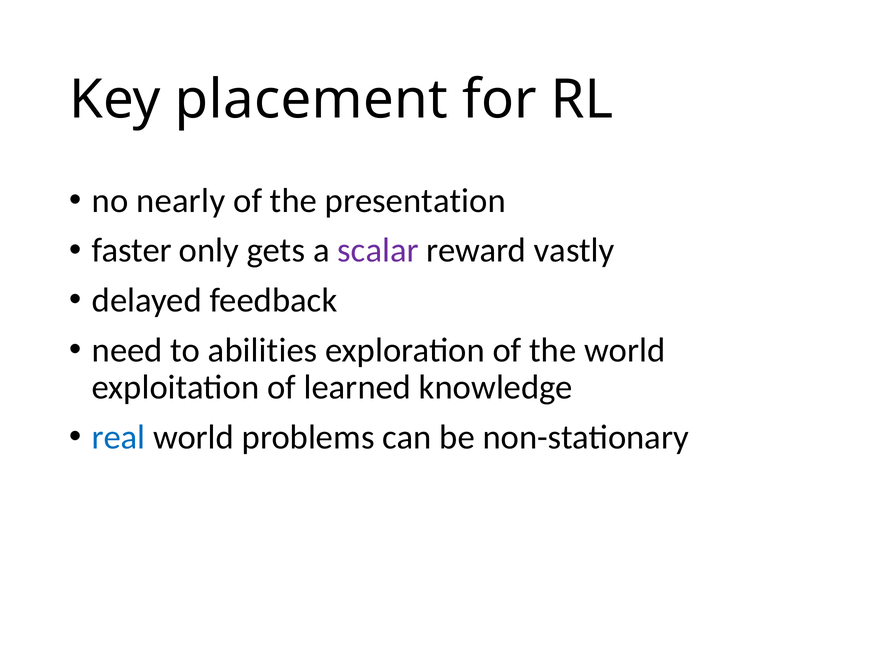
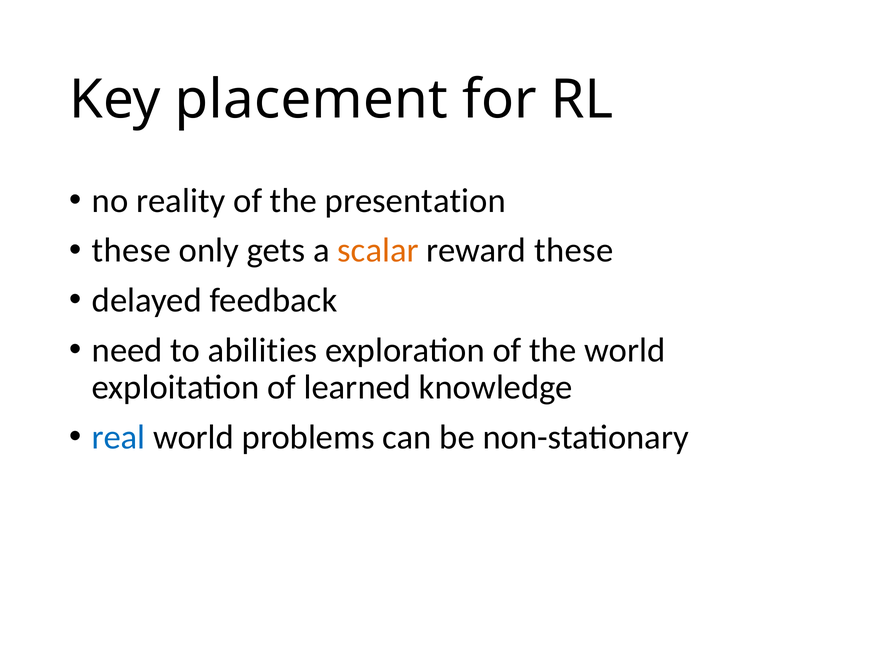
nearly: nearly -> reality
faster at (132, 251): faster -> these
scalar colour: purple -> orange
reward vastly: vastly -> these
